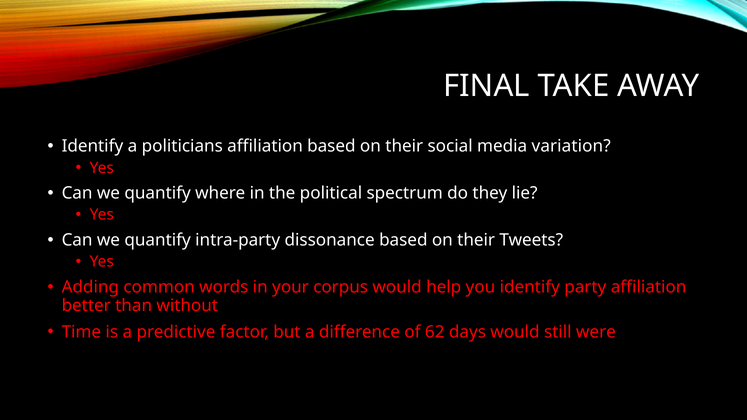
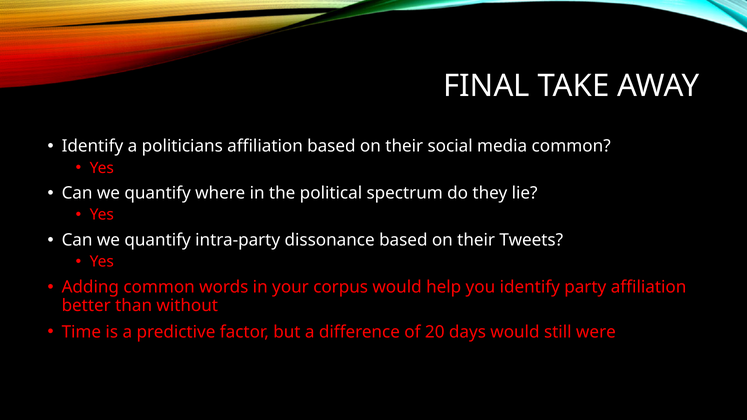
media variation: variation -> common
62: 62 -> 20
